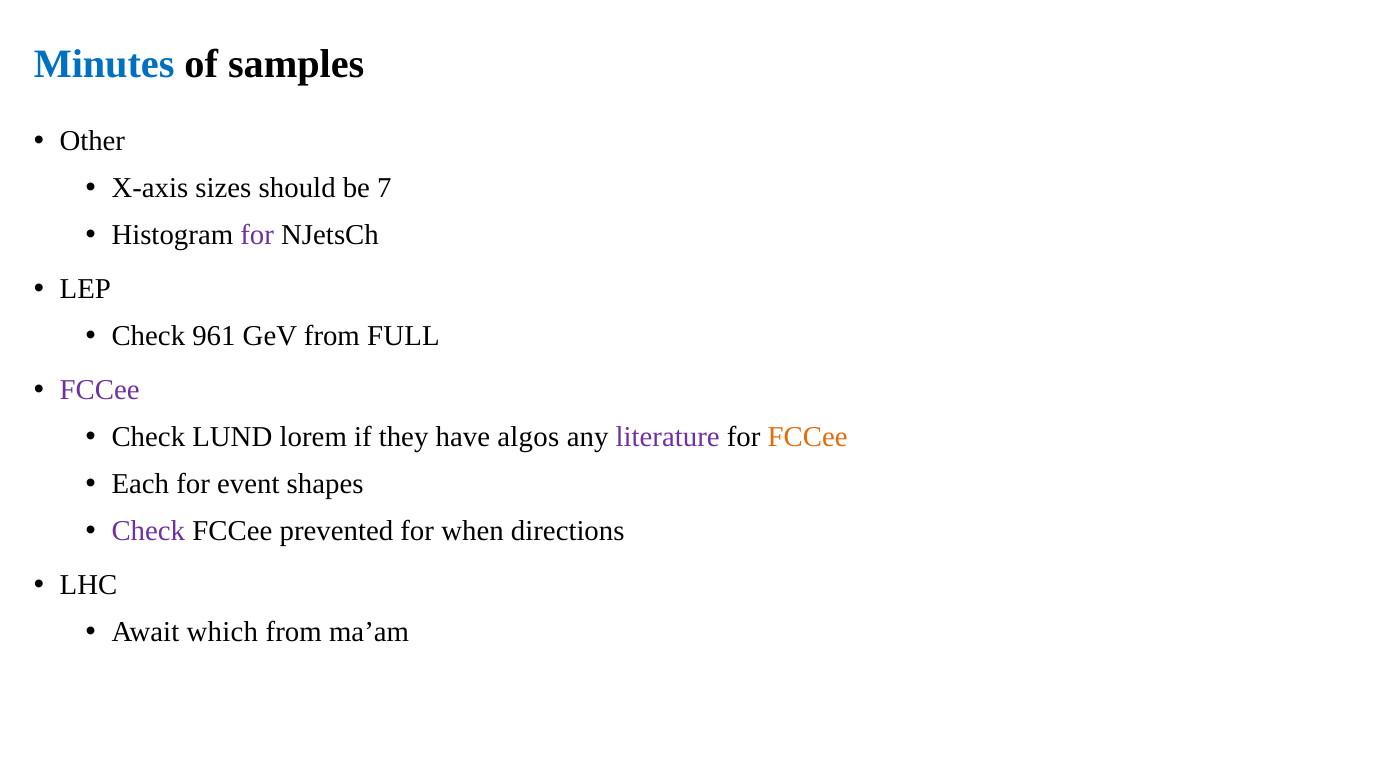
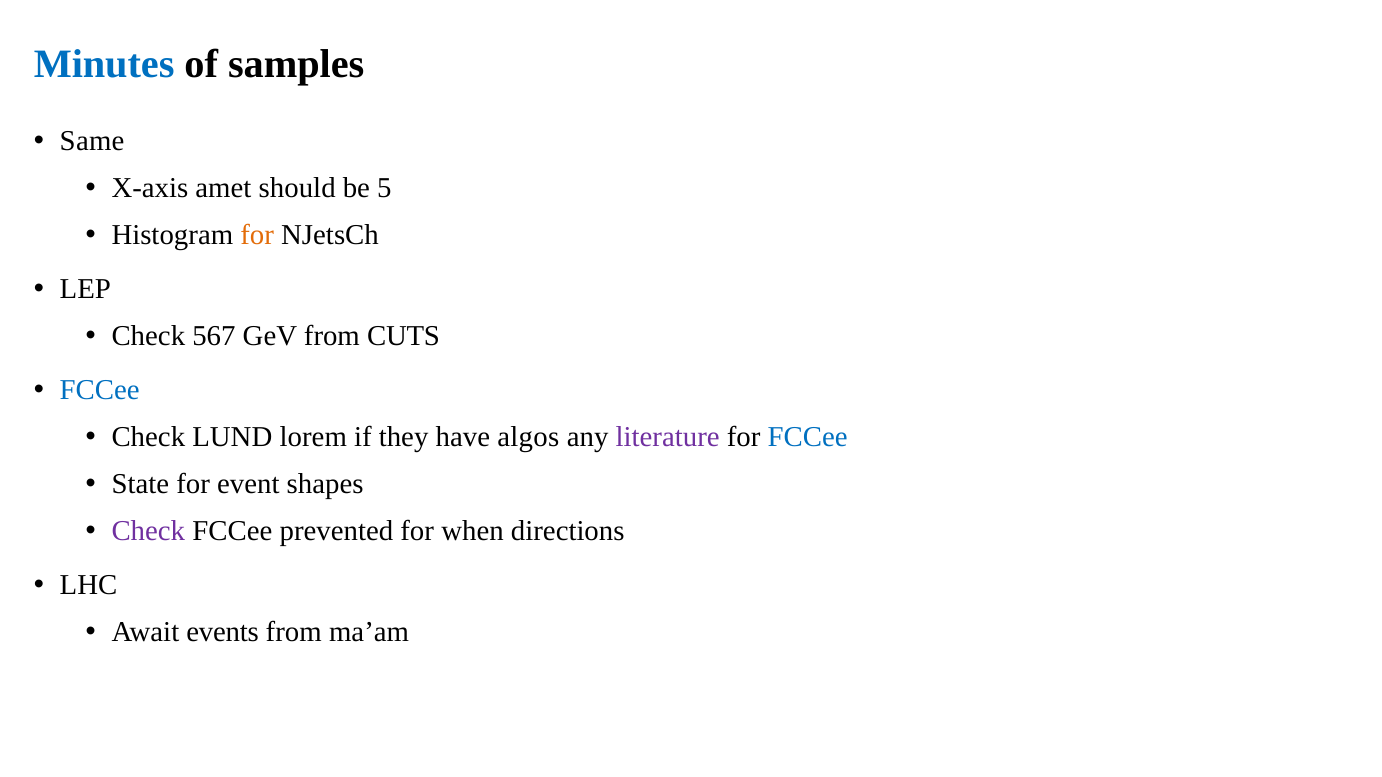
Other: Other -> Same
sizes: sizes -> amet
7: 7 -> 5
for at (257, 235) colour: purple -> orange
961: 961 -> 567
FULL: FULL -> CUTS
FCCee at (100, 391) colour: purple -> blue
FCCee at (808, 438) colour: orange -> blue
Each: Each -> State
which: which -> events
